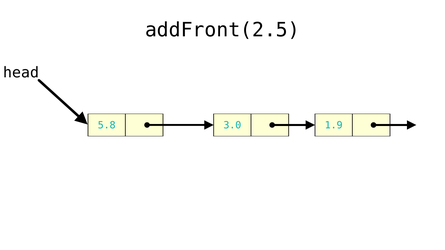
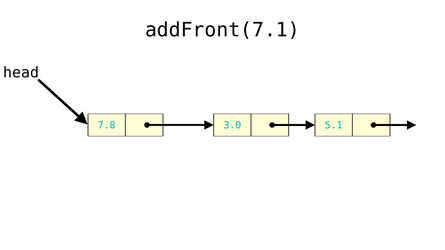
addFront(2.5: addFront(2.5 -> addFront(7.1
5.8: 5.8 -> 7.8
1.9: 1.9 -> 5.1
